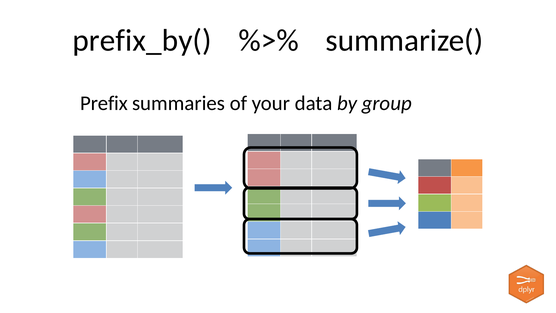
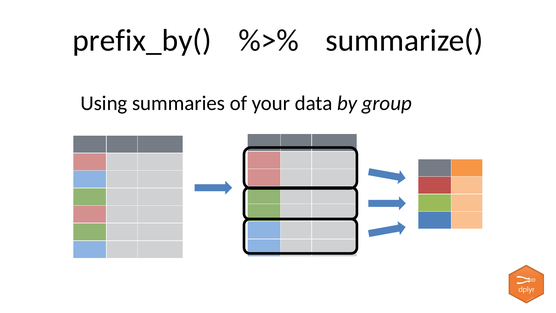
Prefix: Prefix -> Using
